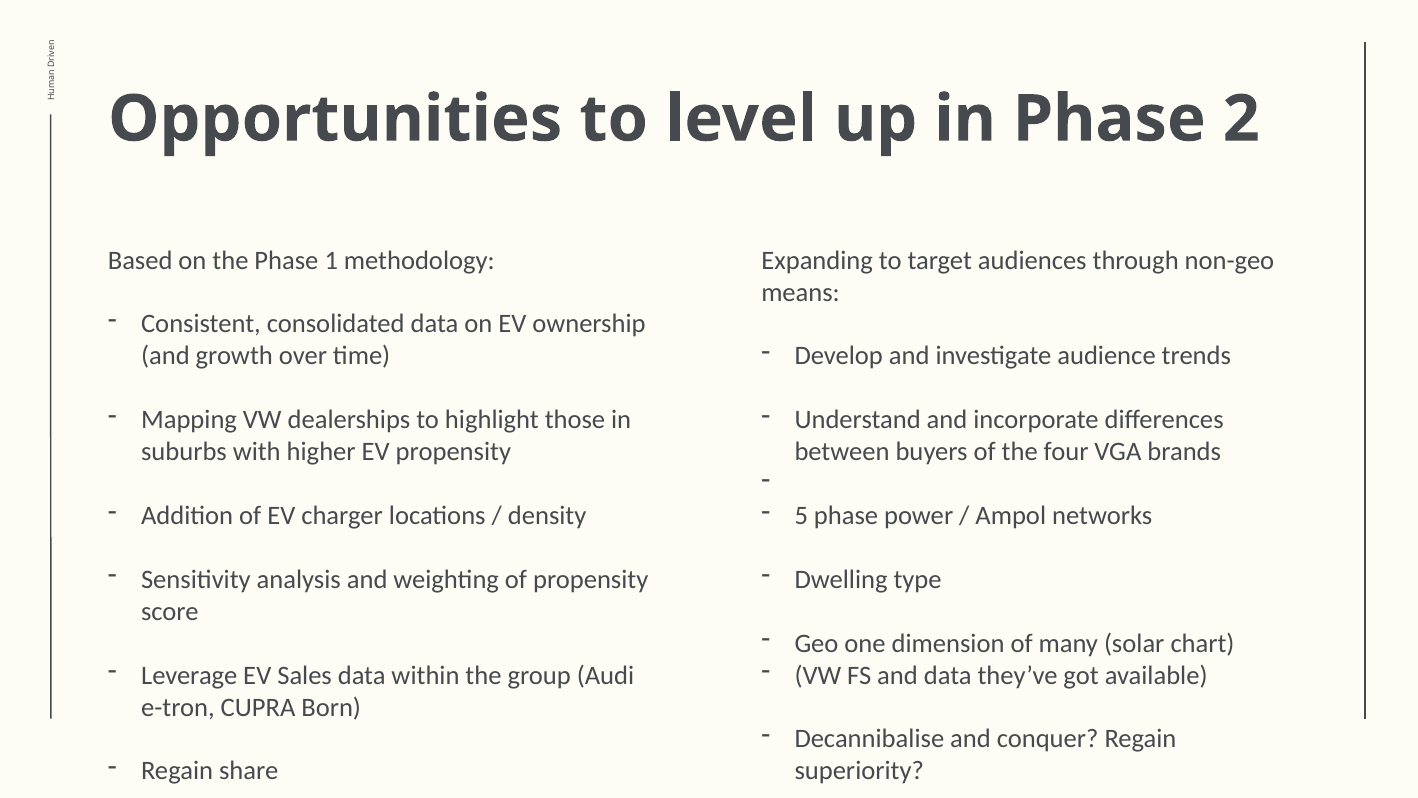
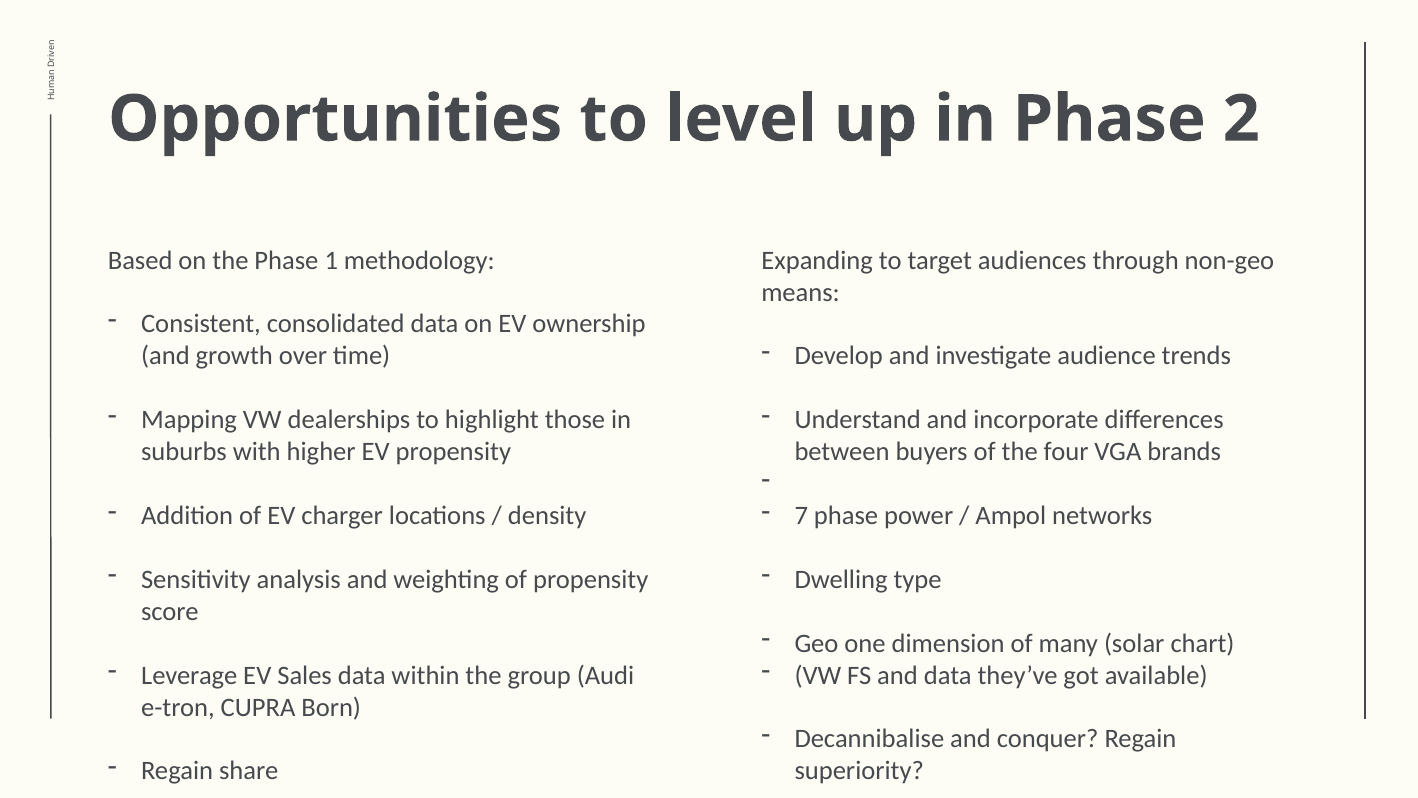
5: 5 -> 7
